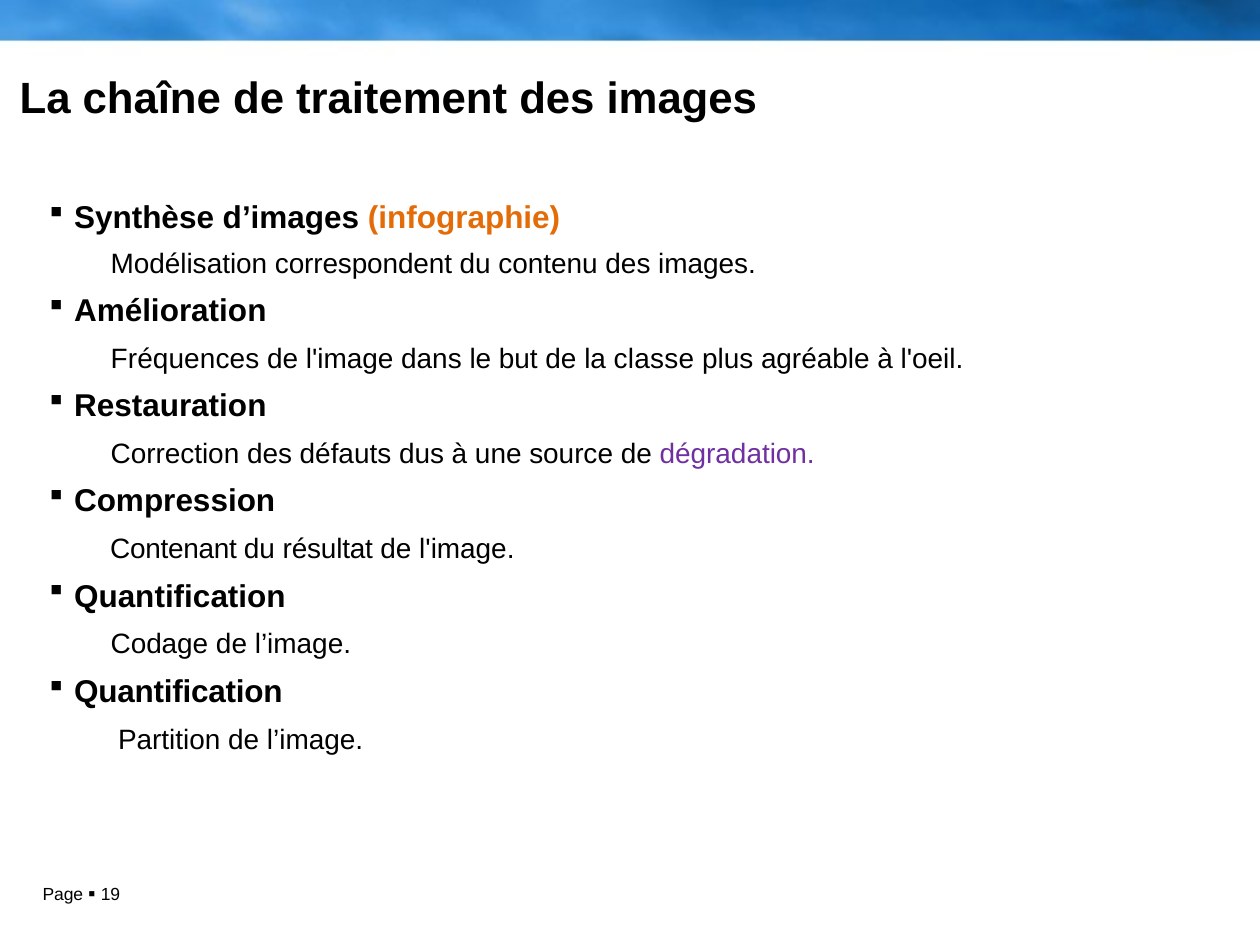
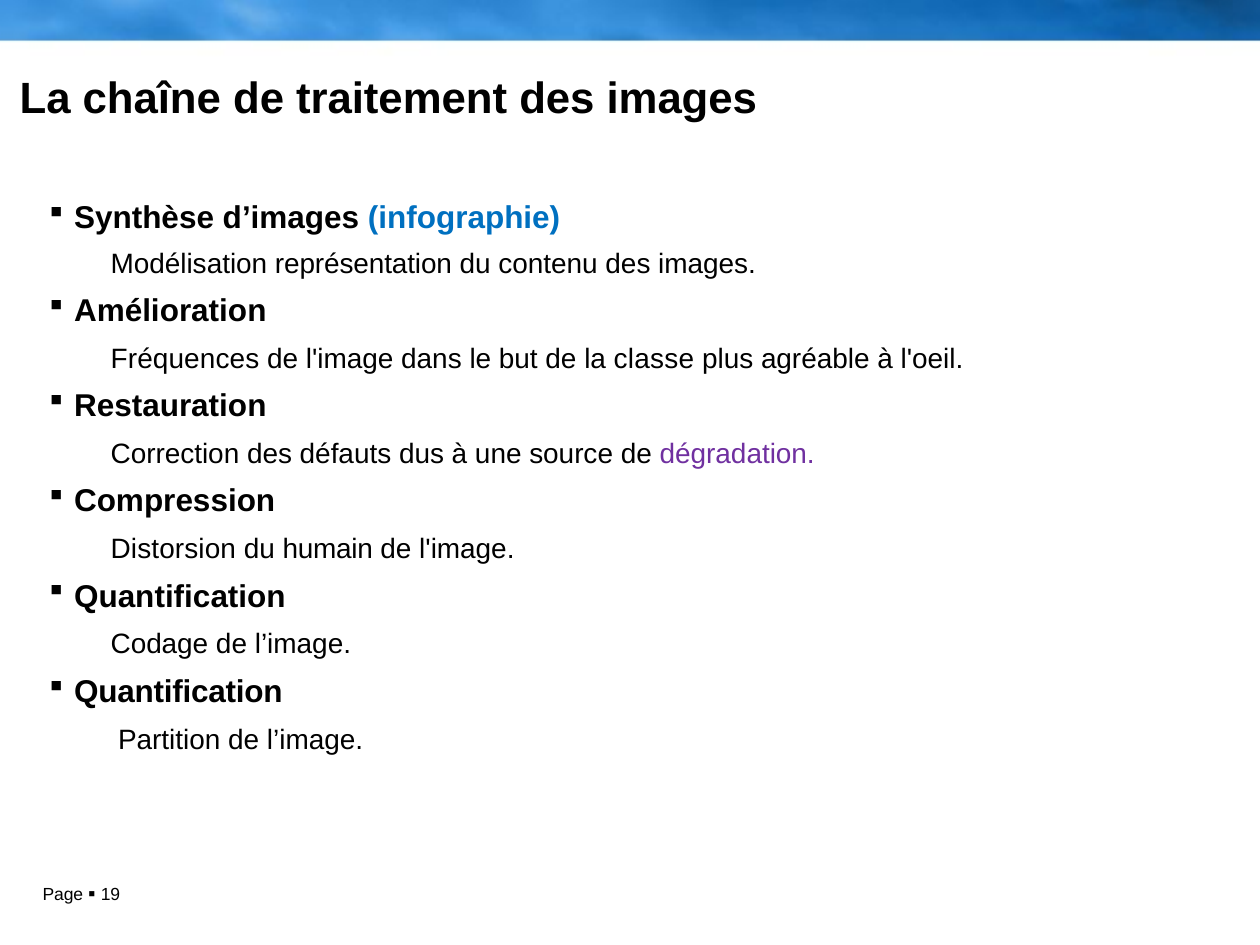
infographie colour: orange -> blue
correspondent: correspondent -> représentation
Contenant: Contenant -> Distorsion
résultat: résultat -> humain
